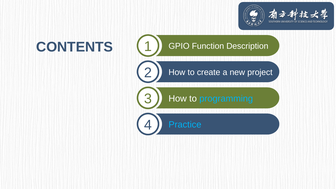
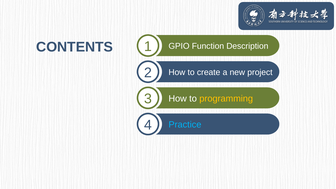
programming colour: light blue -> yellow
